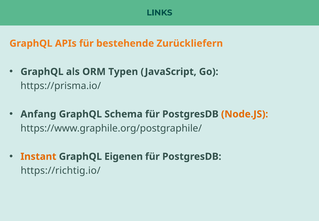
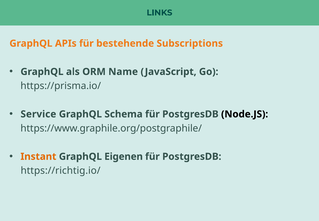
Zurückliefern: Zurückliefern -> Subscriptions
Typen: Typen -> Name
Anfang: Anfang -> Service
Node.JS colour: orange -> black
